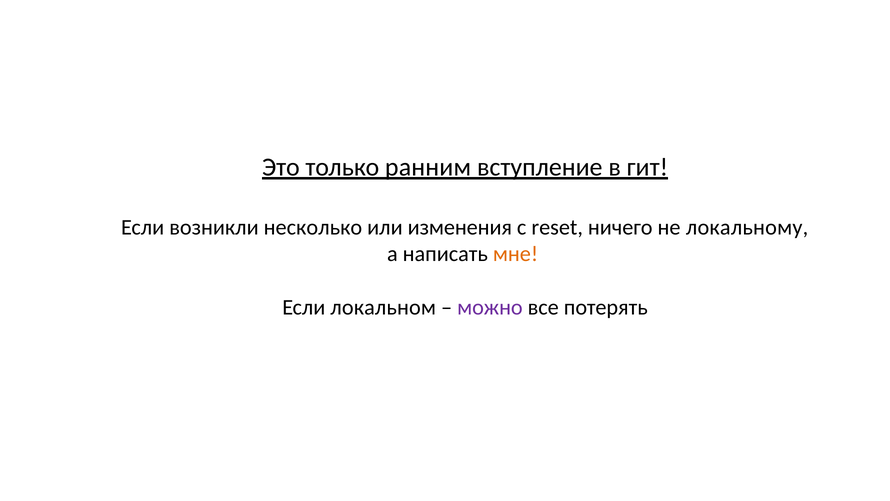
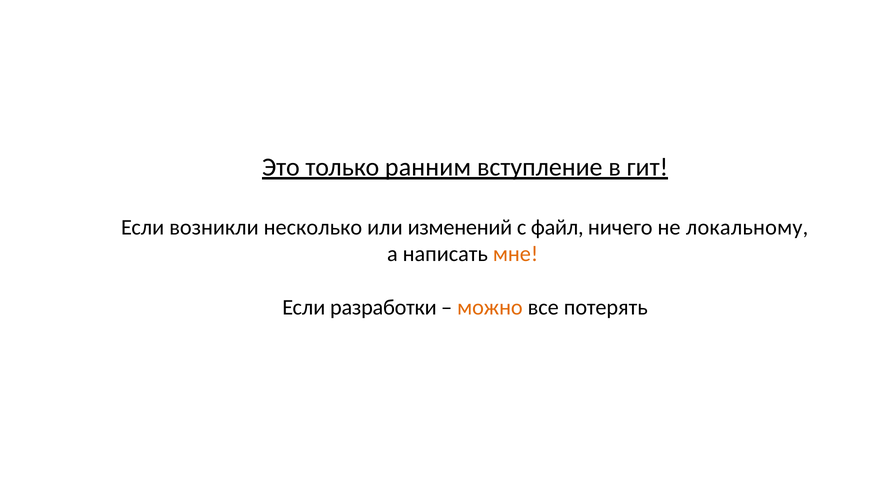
изменения: изменения -> изменений
reset: reset -> файл
локальном: локальном -> разработки
можно colour: purple -> orange
